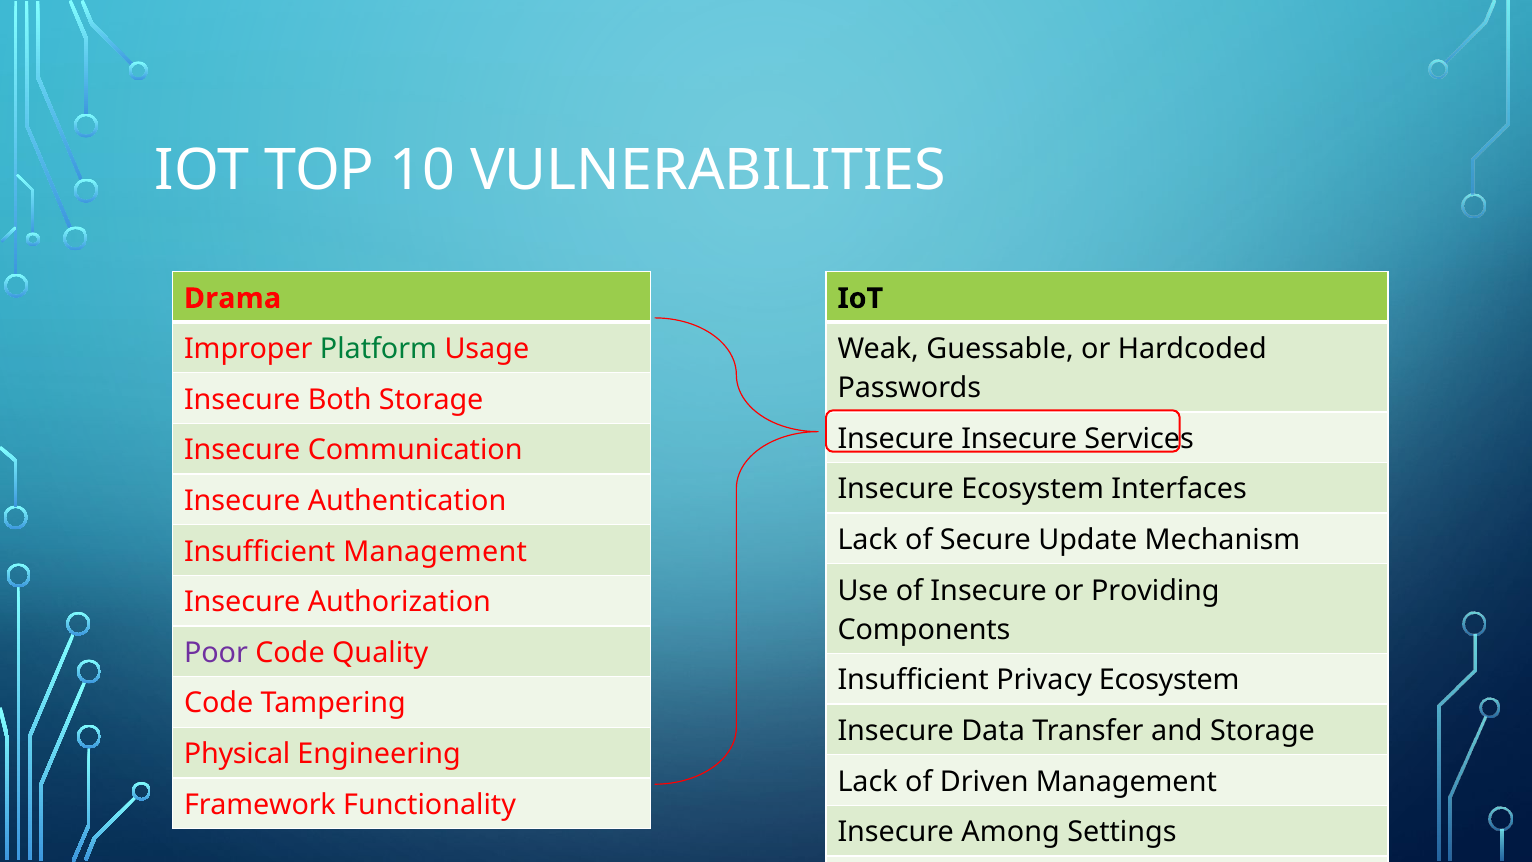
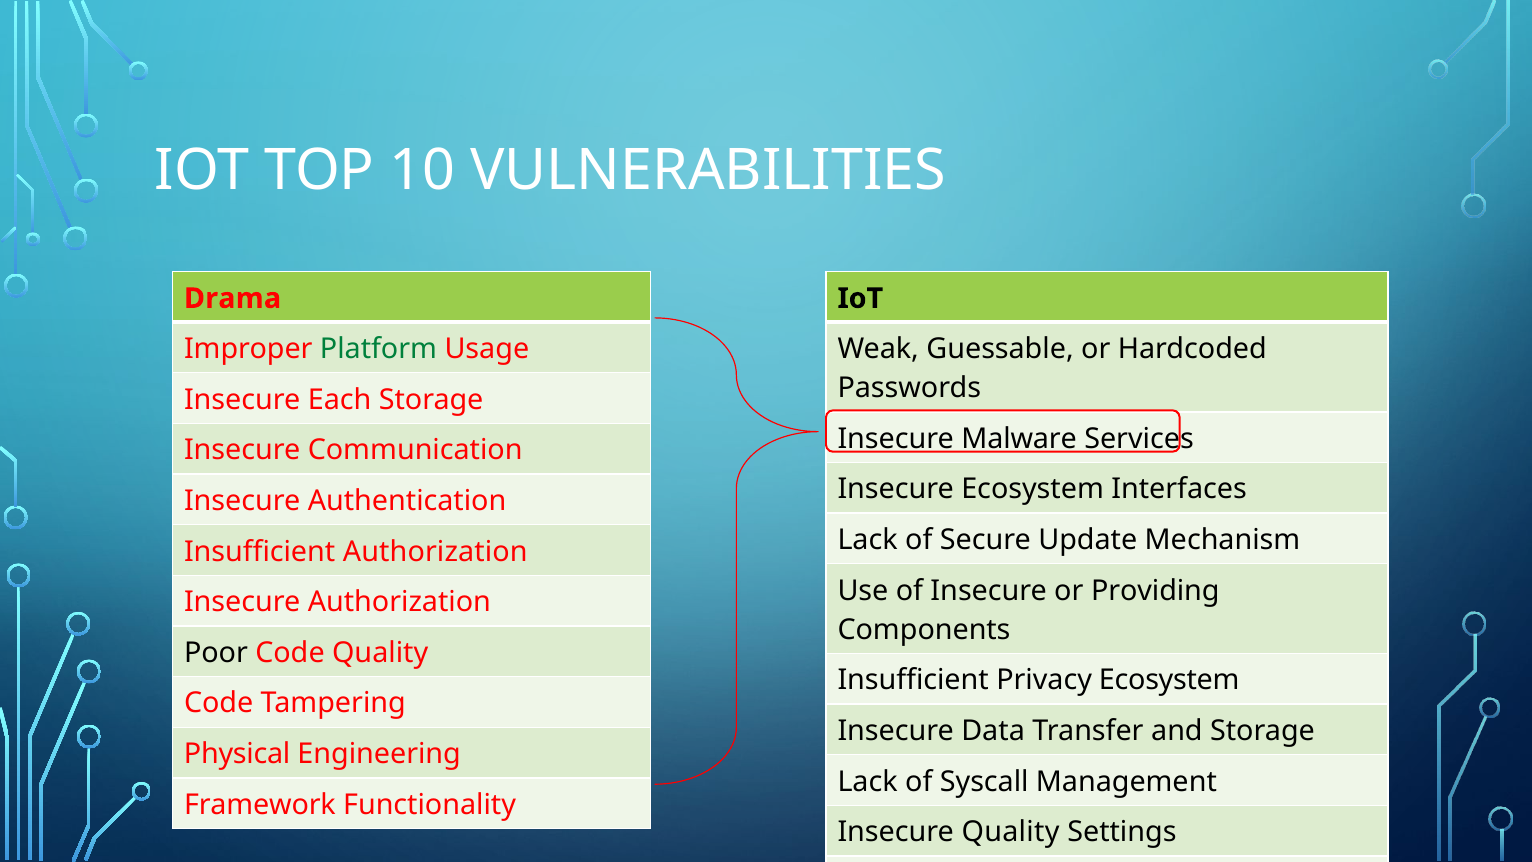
Both: Both -> Each
Insecure Insecure: Insecure -> Malware
Insufficient Management: Management -> Authorization
Poor colour: purple -> black
Driven: Driven -> Syscall
Insecure Among: Among -> Quality
